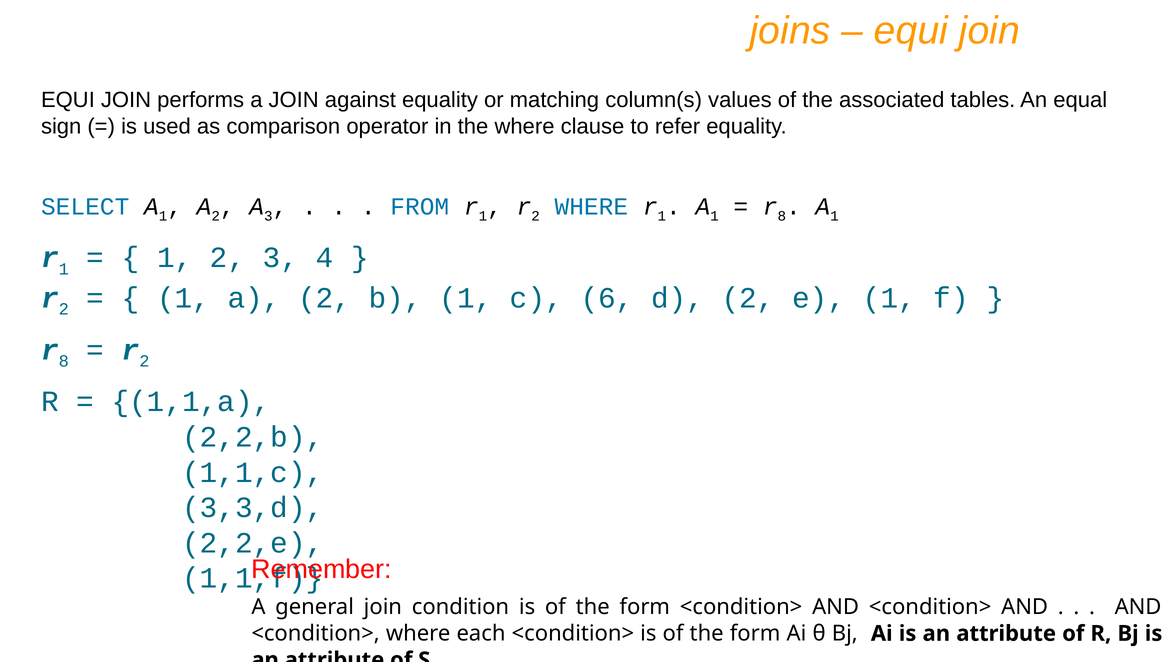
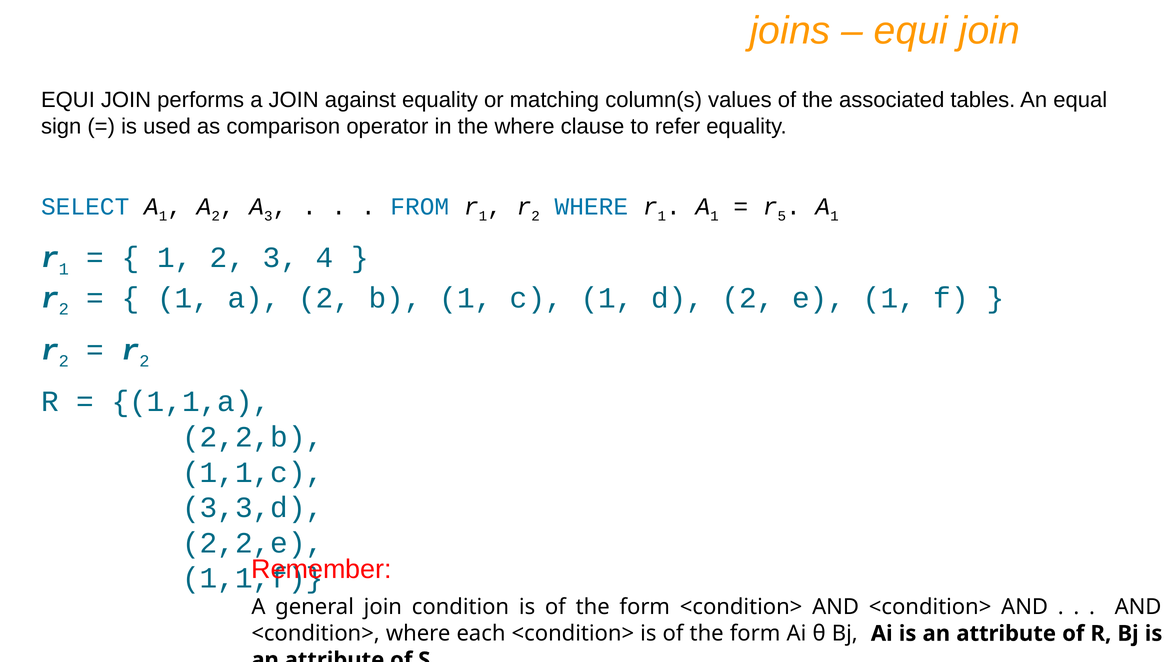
8 at (782, 216): 8 -> 5
c 6: 6 -> 1
8 at (64, 361): 8 -> 2
